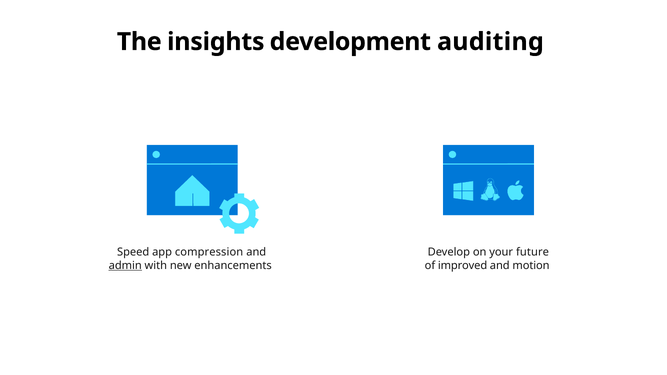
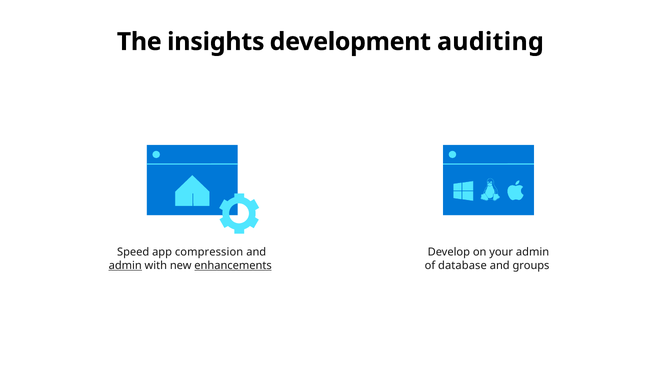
your future: future -> admin
enhancements underline: none -> present
improved: improved -> database
motion: motion -> groups
